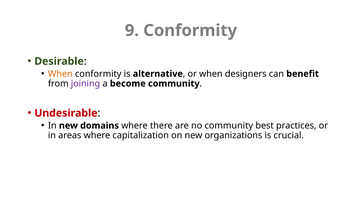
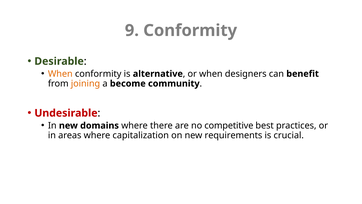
joining colour: purple -> orange
no community: community -> competitive
organizations: organizations -> requirements
